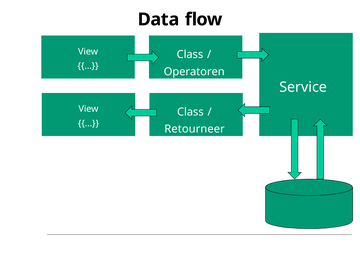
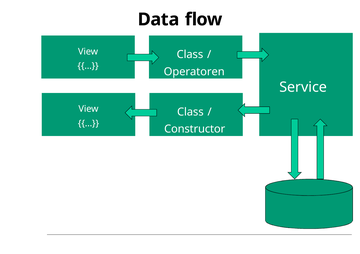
Retourneer: Retourneer -> Constructor
